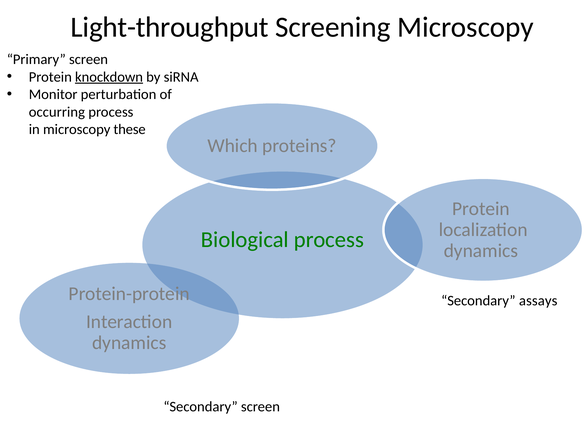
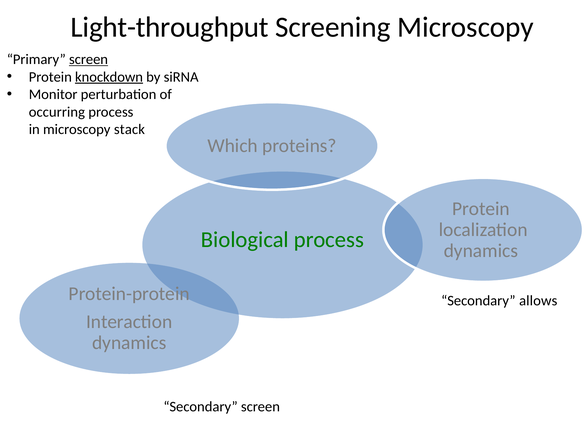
screen at (89, 59) underline: none -> present
these: these -> stack
assays: assays -> allows
